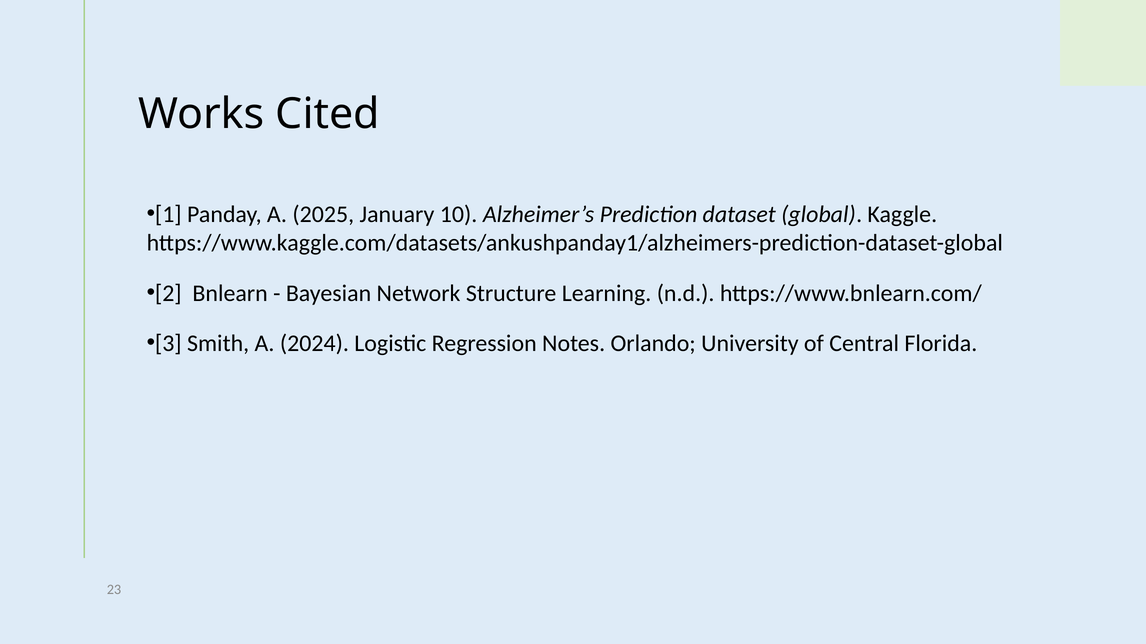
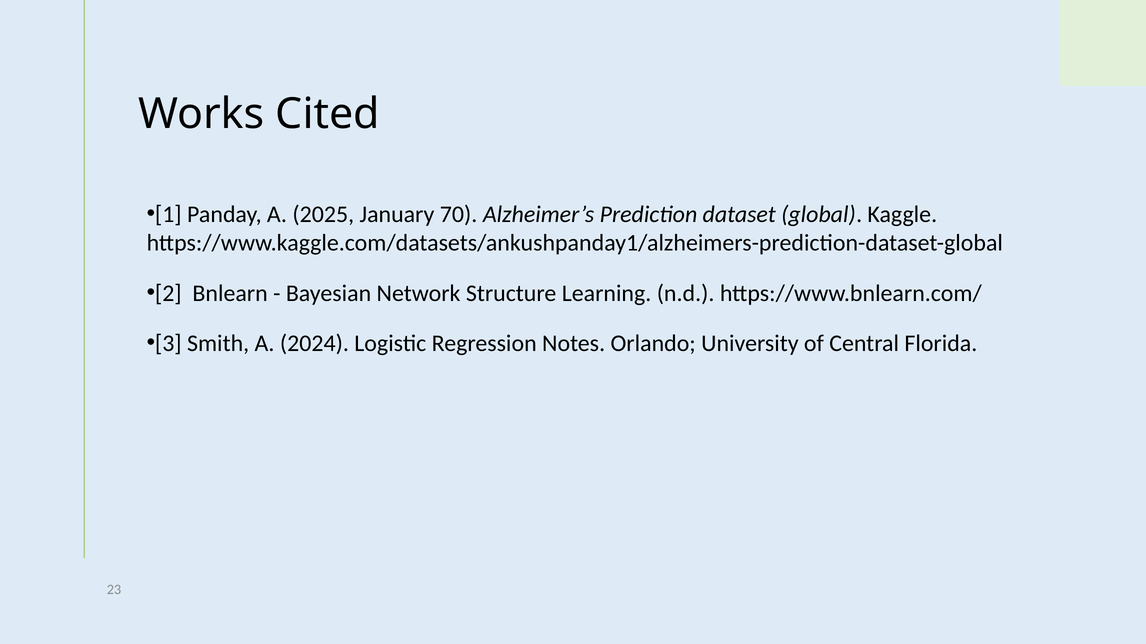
10: 10 -> 70
